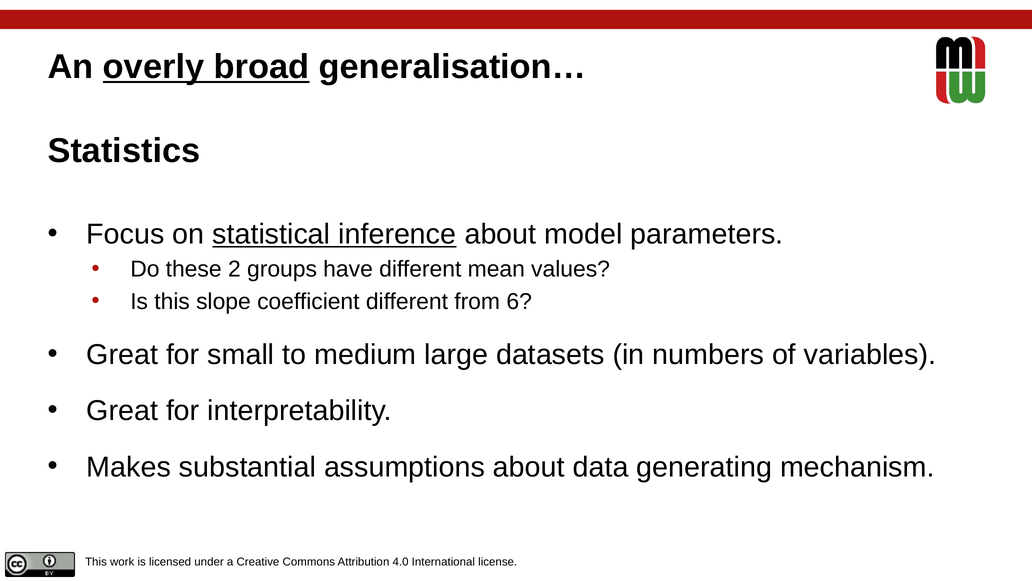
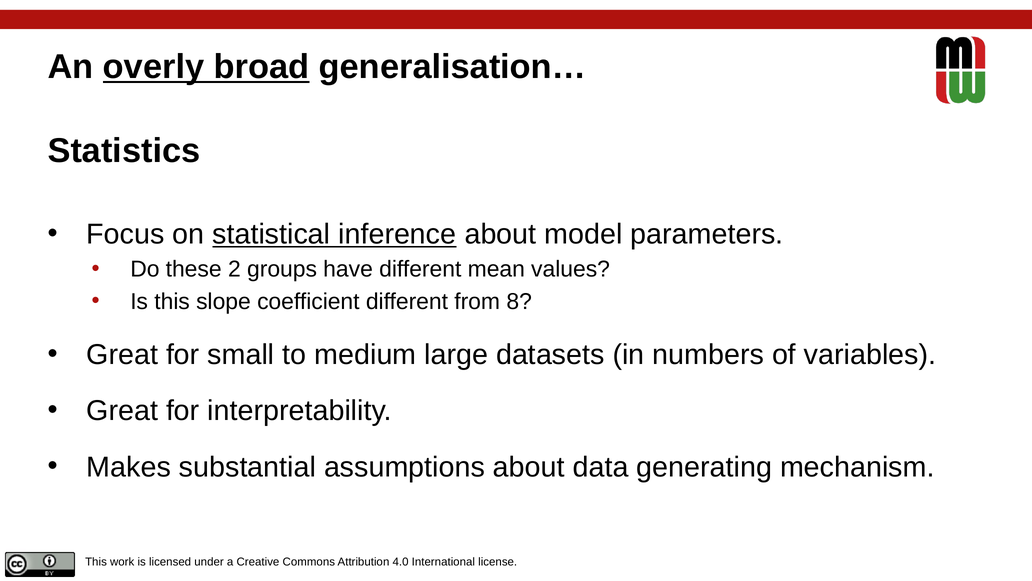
6: 6 -> 8
